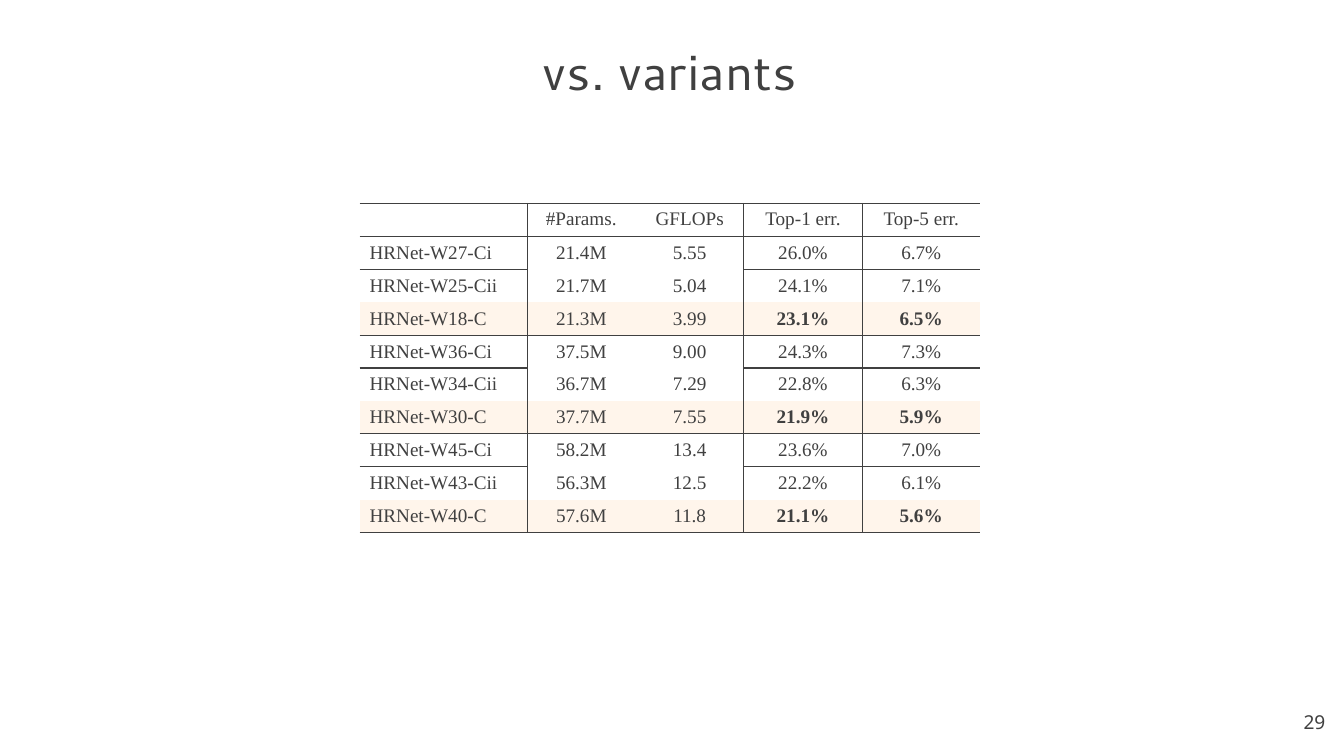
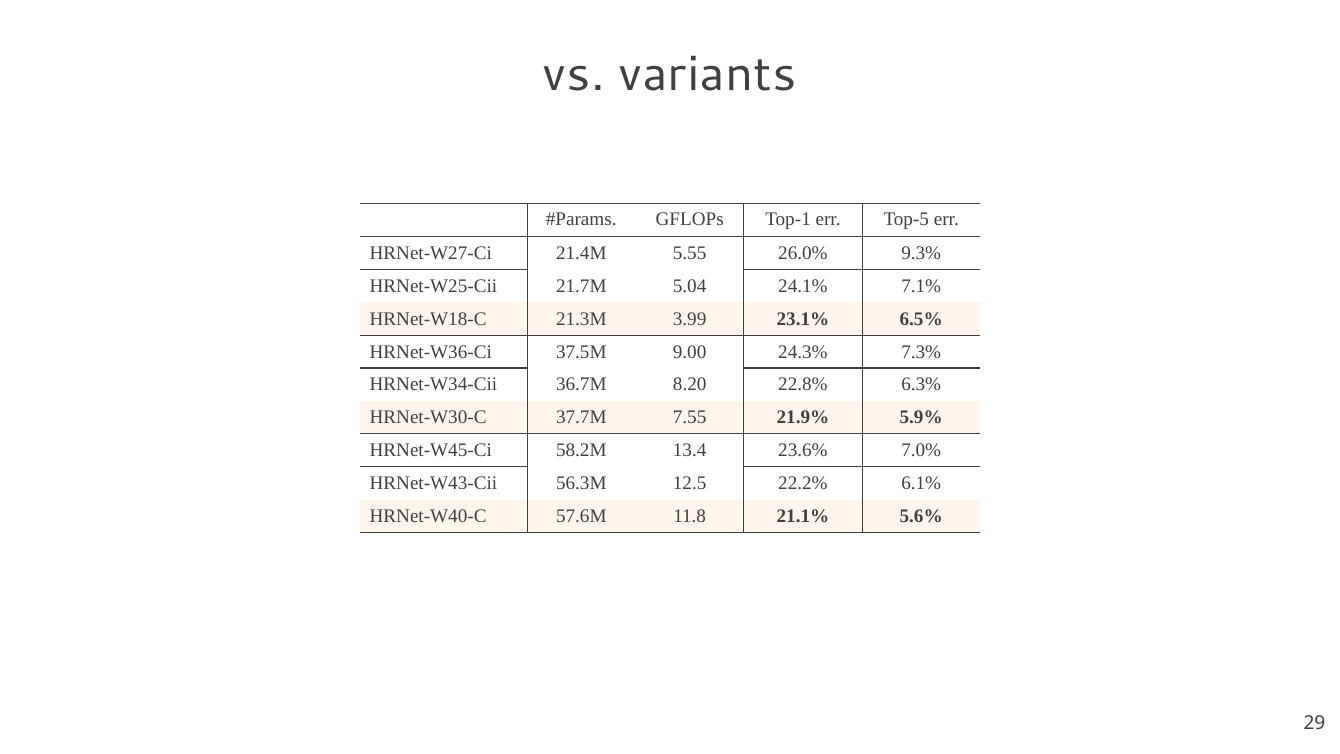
6.7%: 6.7% -> 9.3%
7.29: 7.29 -> 8.20
